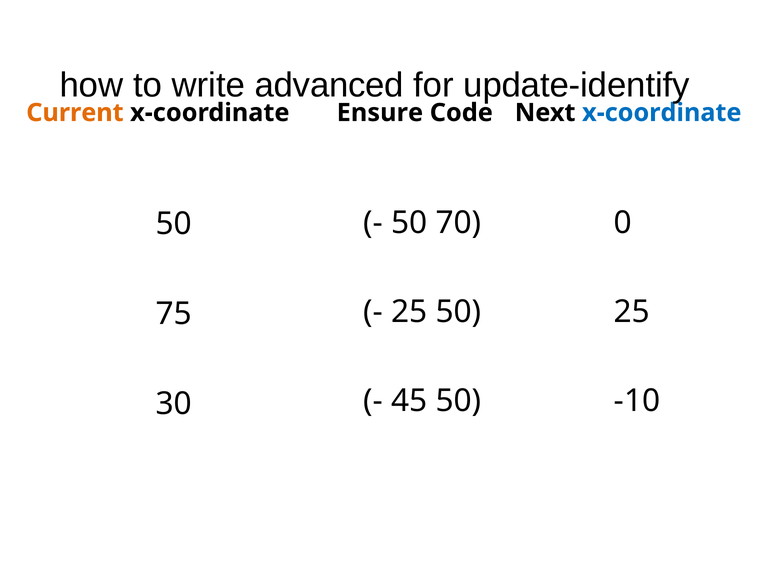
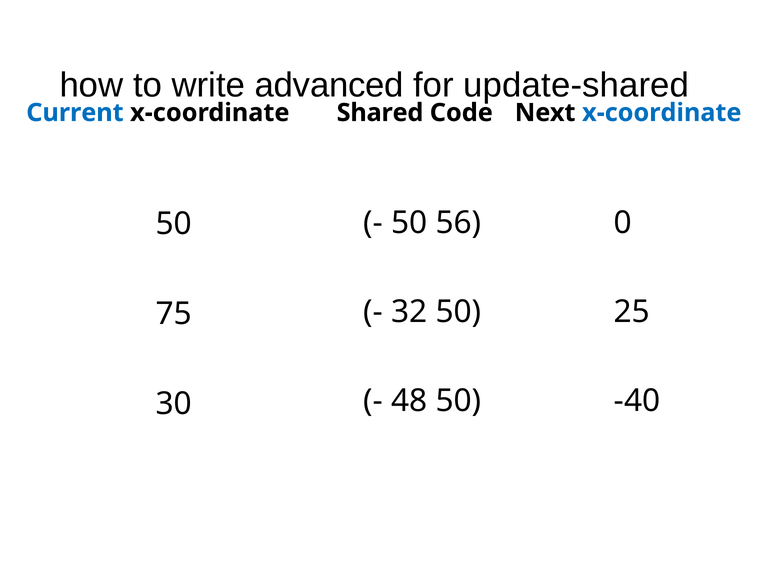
update-identify: update-identify -> update-shared
Current colour: orange -> blue
Ensure: Ensure -> Shared
70: 70 -> 56
25 at (409, 312): 25 -> 32
45: 45 -> 48
-10: -10 -> -40
